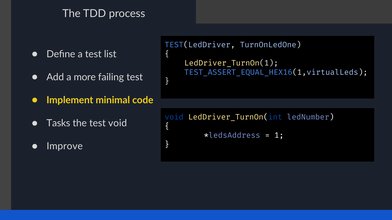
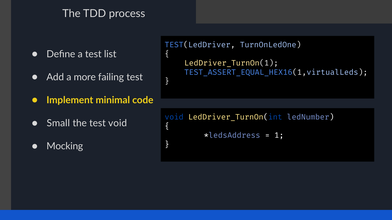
Tasks: Tasks -> Small
Improve: Improve -> Mocking
